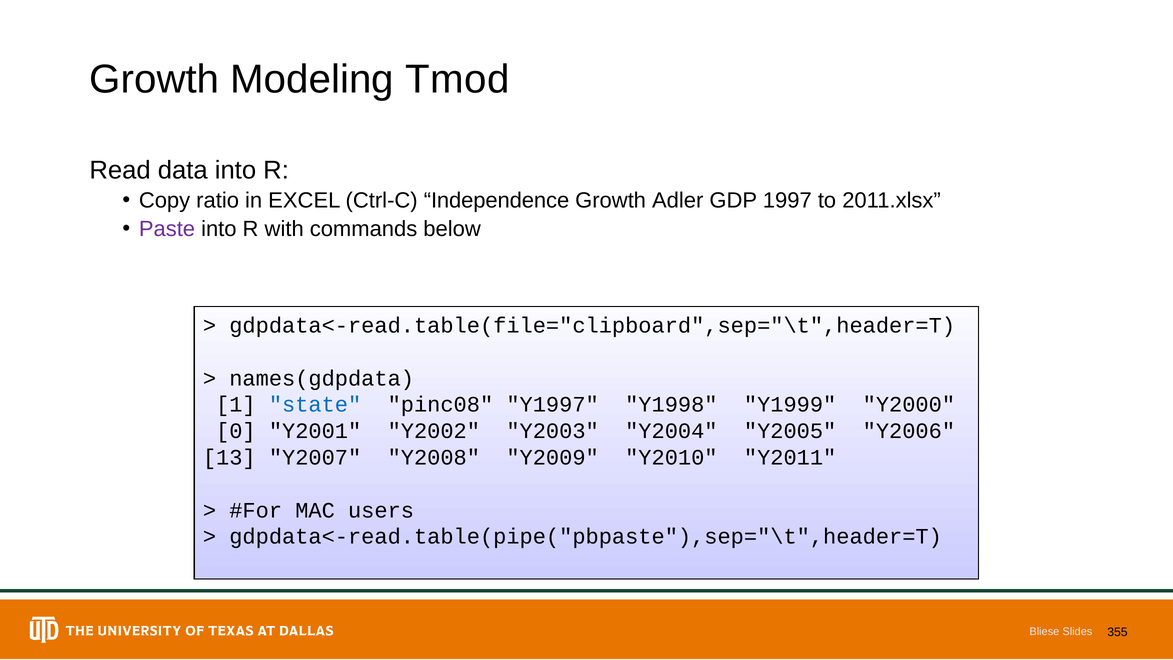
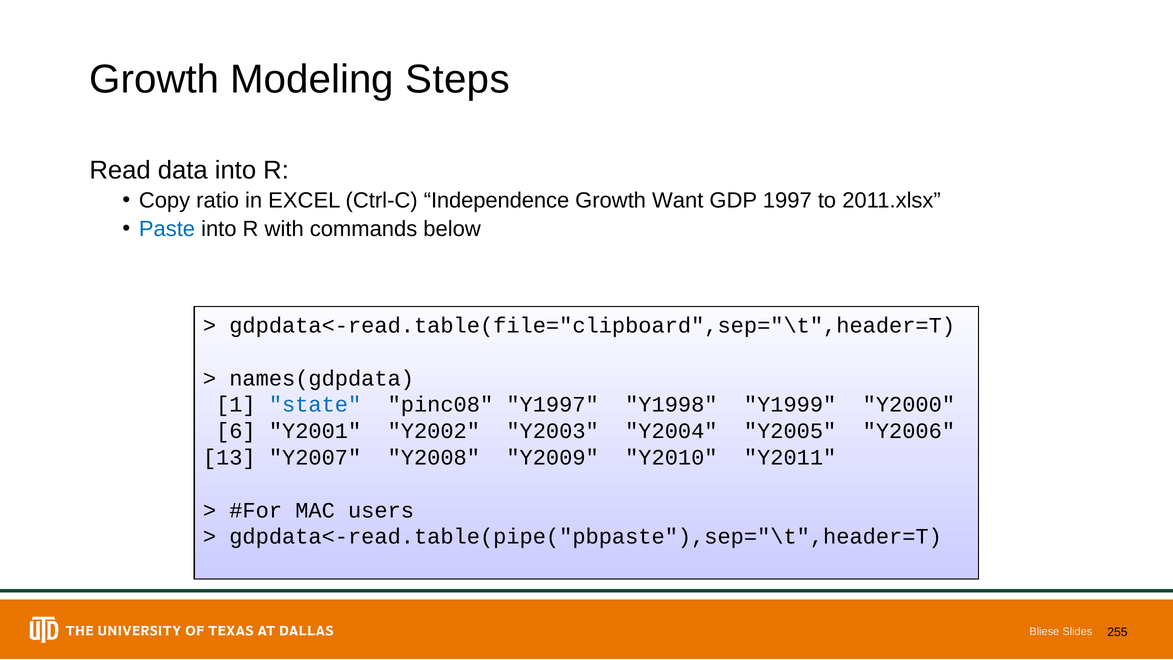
Tmod: Tmod -> Steps
Adler: Adler -> Want
Paste colour: purple -> blue
0: 0 -> 6
355: 355 -> 255
